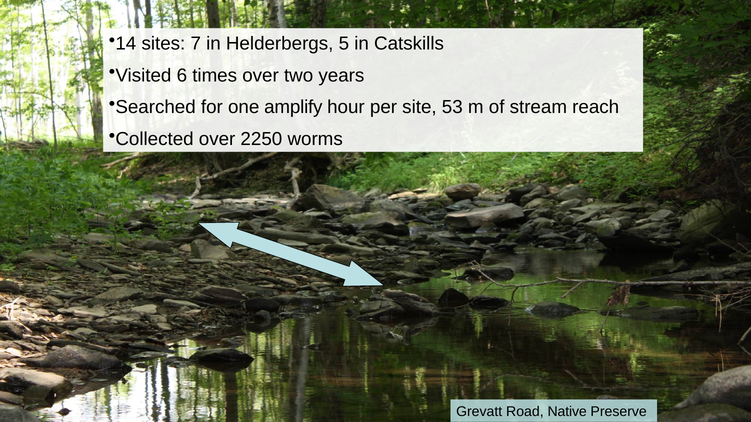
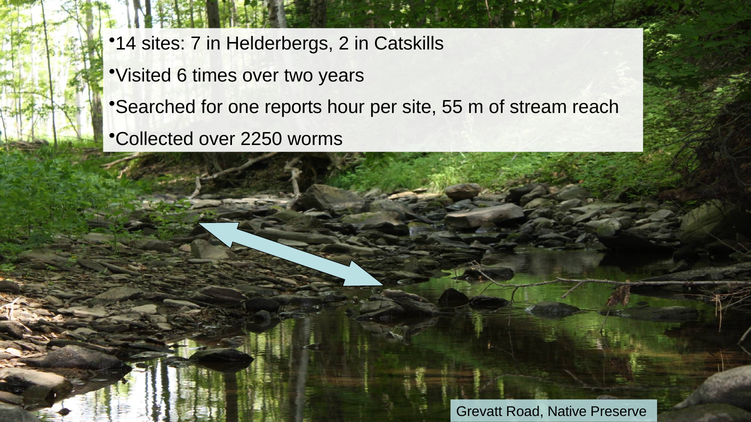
5: 5 -> 2
amplify: amplify -> reports
53: 53 -> 55
